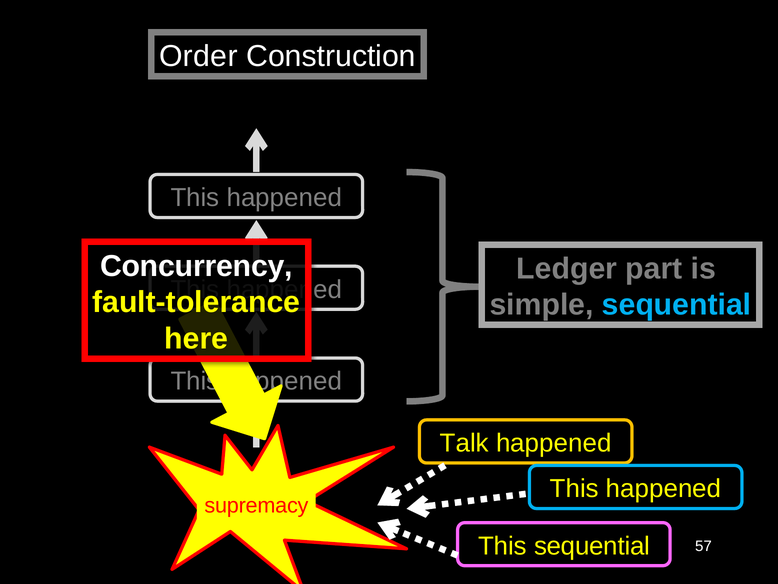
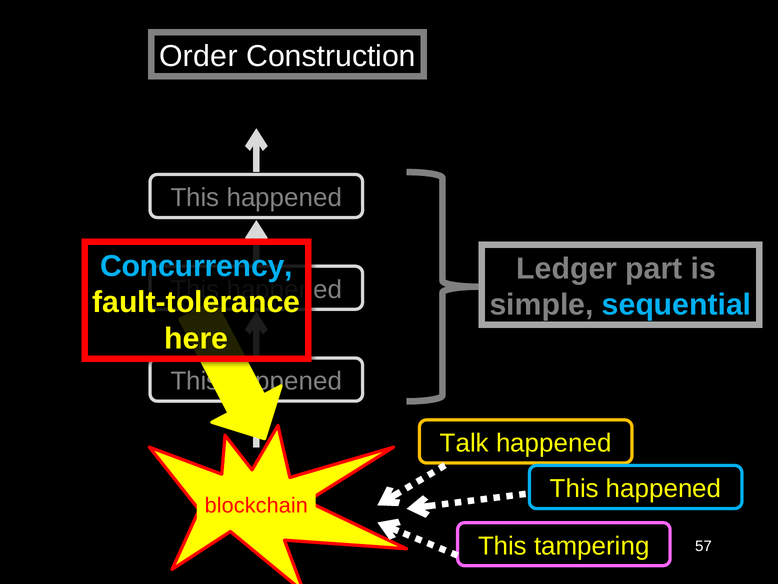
Concurrency colour: white -> light blue
supremacy: supremacy -> blockchain
This sequential: sequential -> tampering
